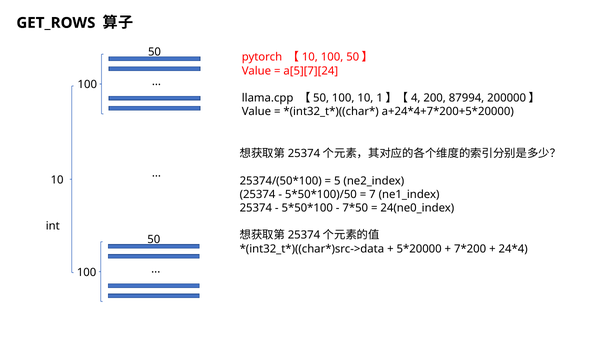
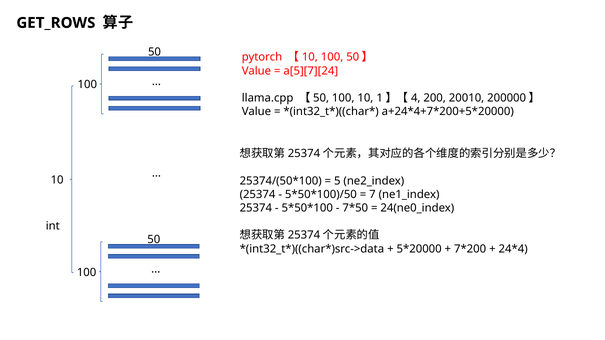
87994: 87994 -> 20010
